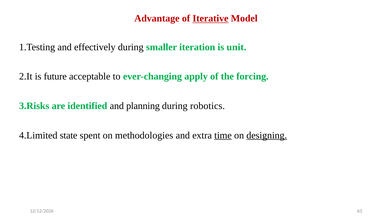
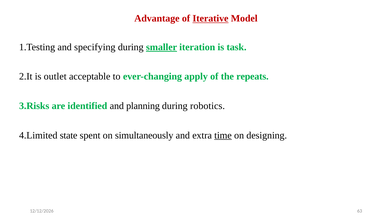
effectively: effectively -> specifying
smaller underline: none -> present
unit: unit -> task
future: future -> outlet
forcing: forcing -> repeats
methodologies: methodologies -> simultaneously
designing underline: present -> none
